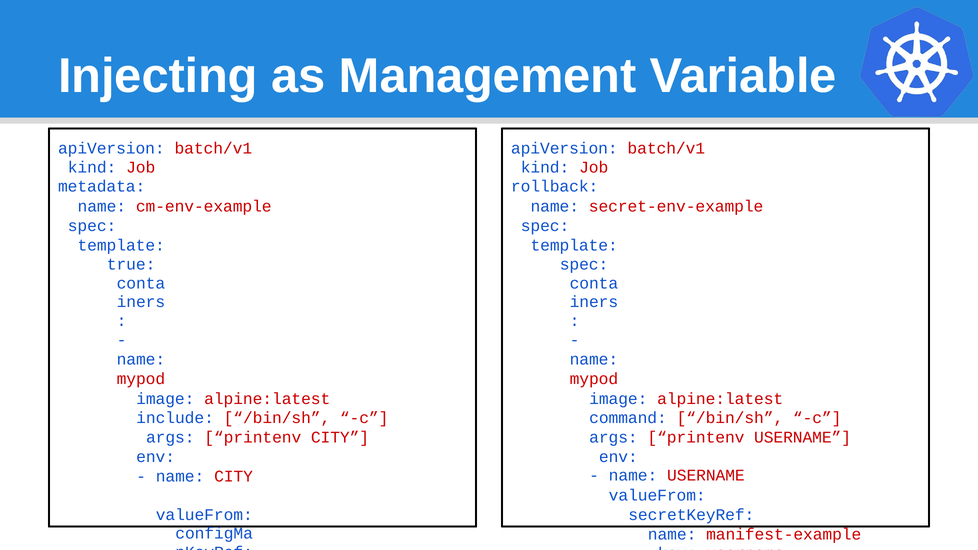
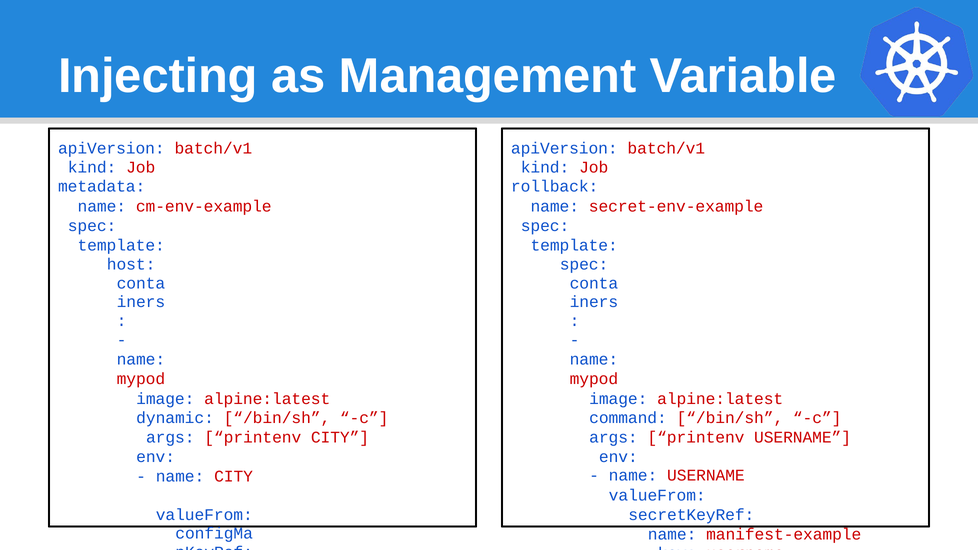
true: true -> host
include: include -> dynamic
